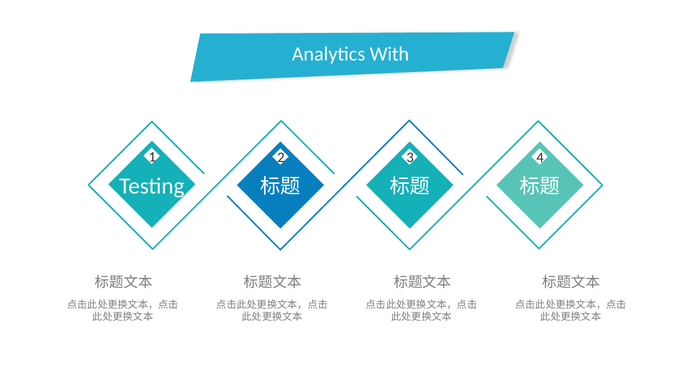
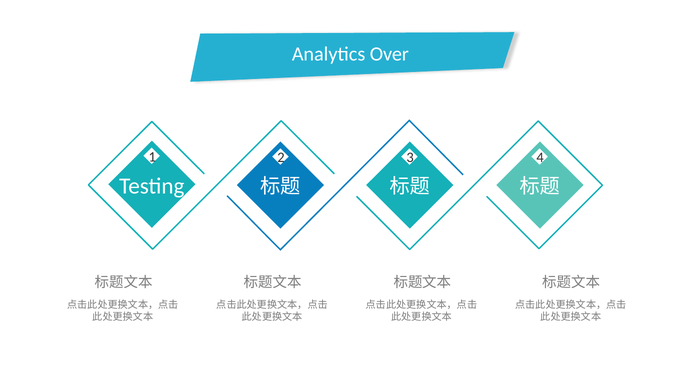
With: With -> Over
